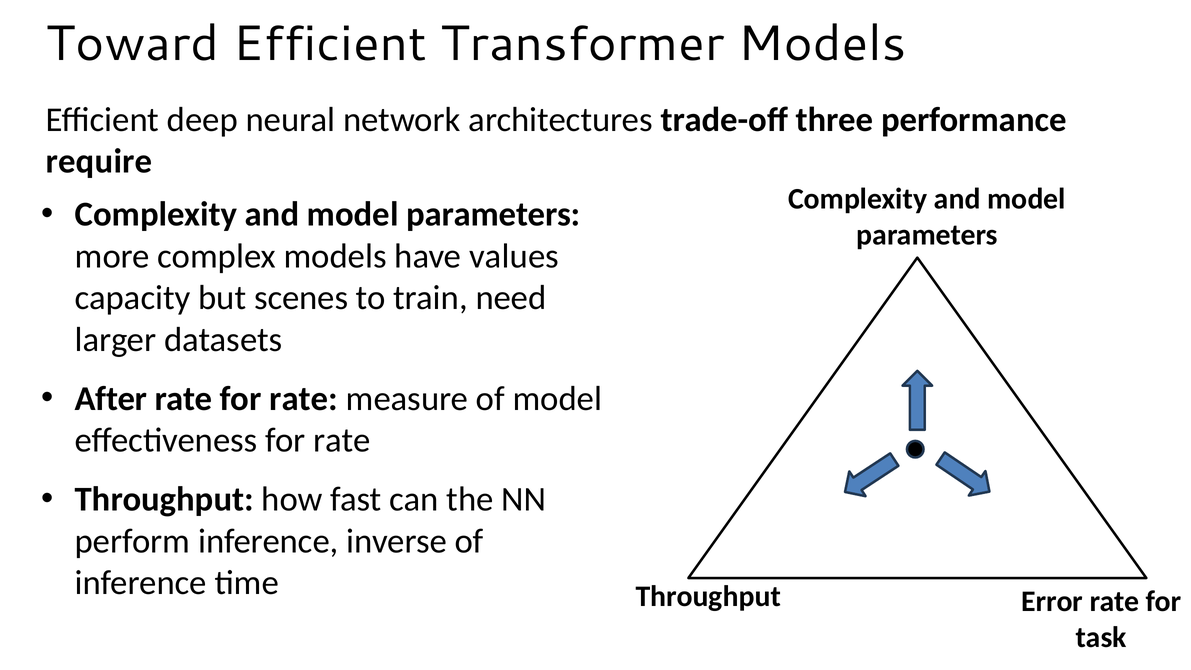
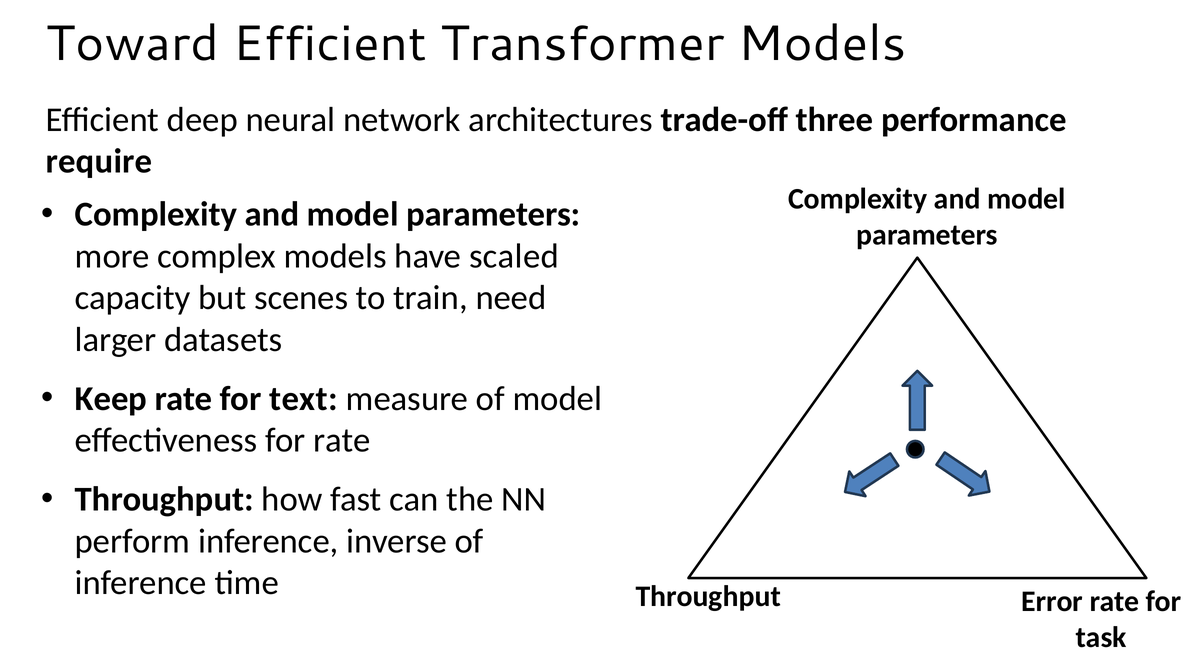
values: values -> scaled
After: After -> Keep
rate for rate: rate -> text
